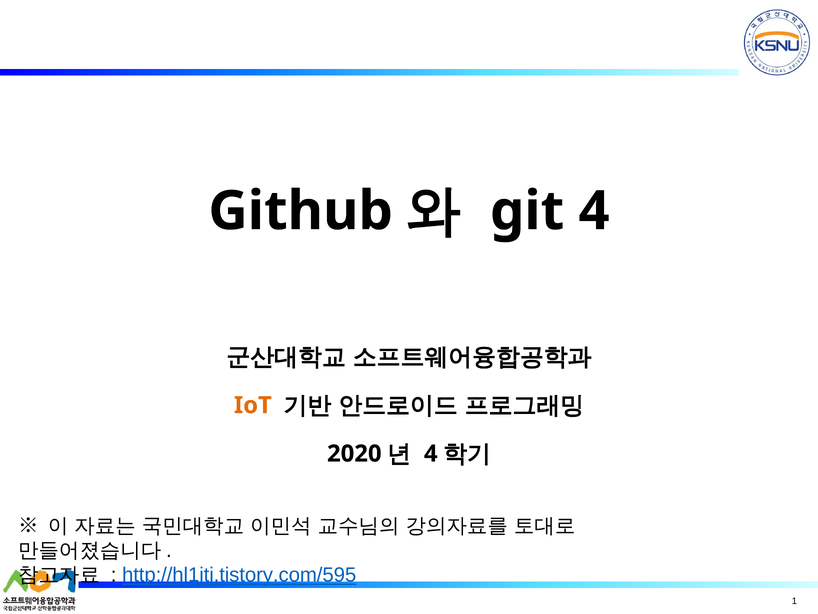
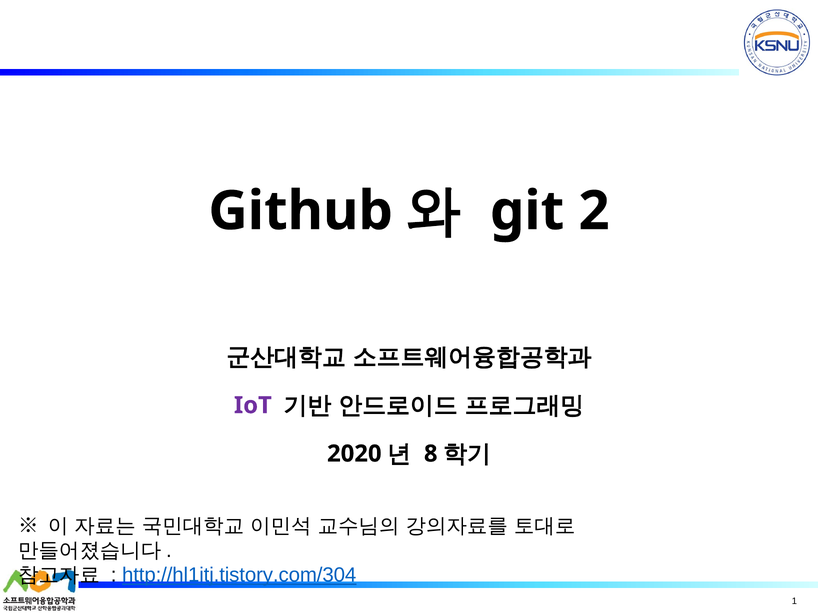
git 4: 4 -> 2
IoT colour: orange -> purple
4 at (431, 453): 4 -> 8
http://hl1itj.tistory.com/595: http://hl1itj.tistory.com/595 -> http://hl1itj.tistory.com/304
